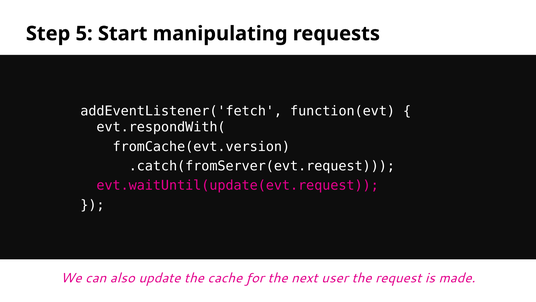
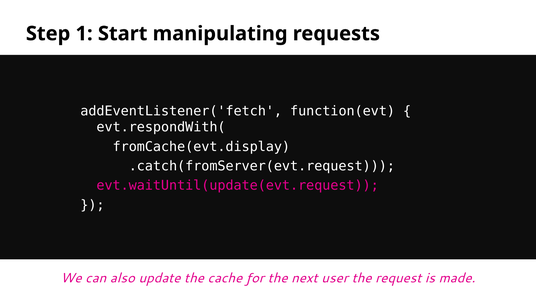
5: 5 -> 1
fromCache(evt.version: fromCache(evt.version -> fromCache(evt.display
